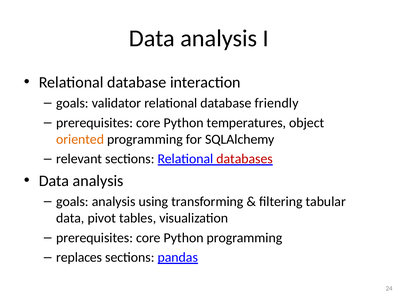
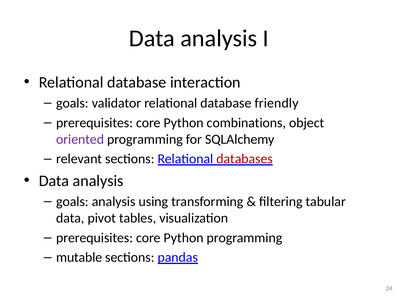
temperatures: temperatures -> combinations
oriented colour: orange -> purple
replaces: replaces -> mutable
